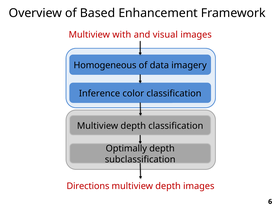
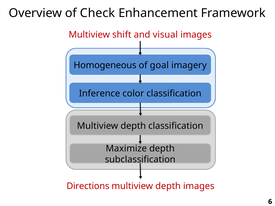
Based: Based -> Check
with: with -> shift
data: data -> goal
Optimally: Optimally -> Maximize
